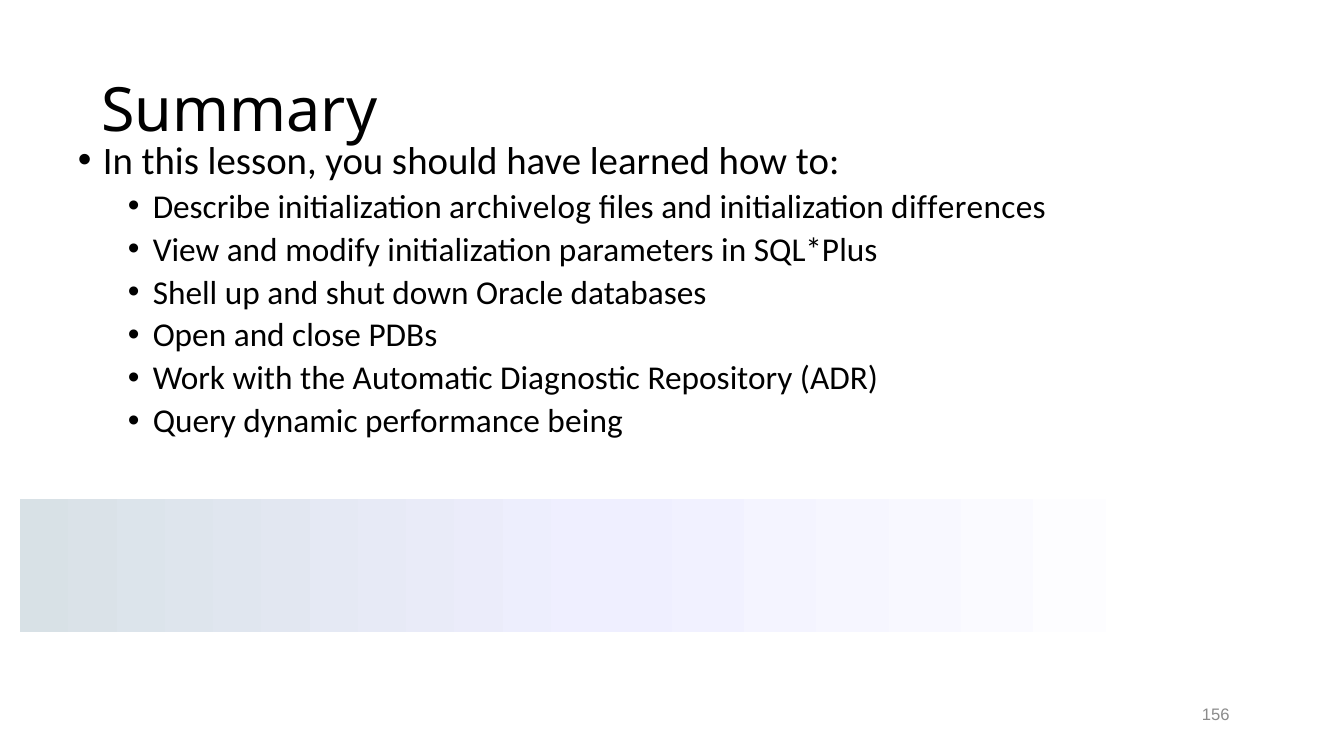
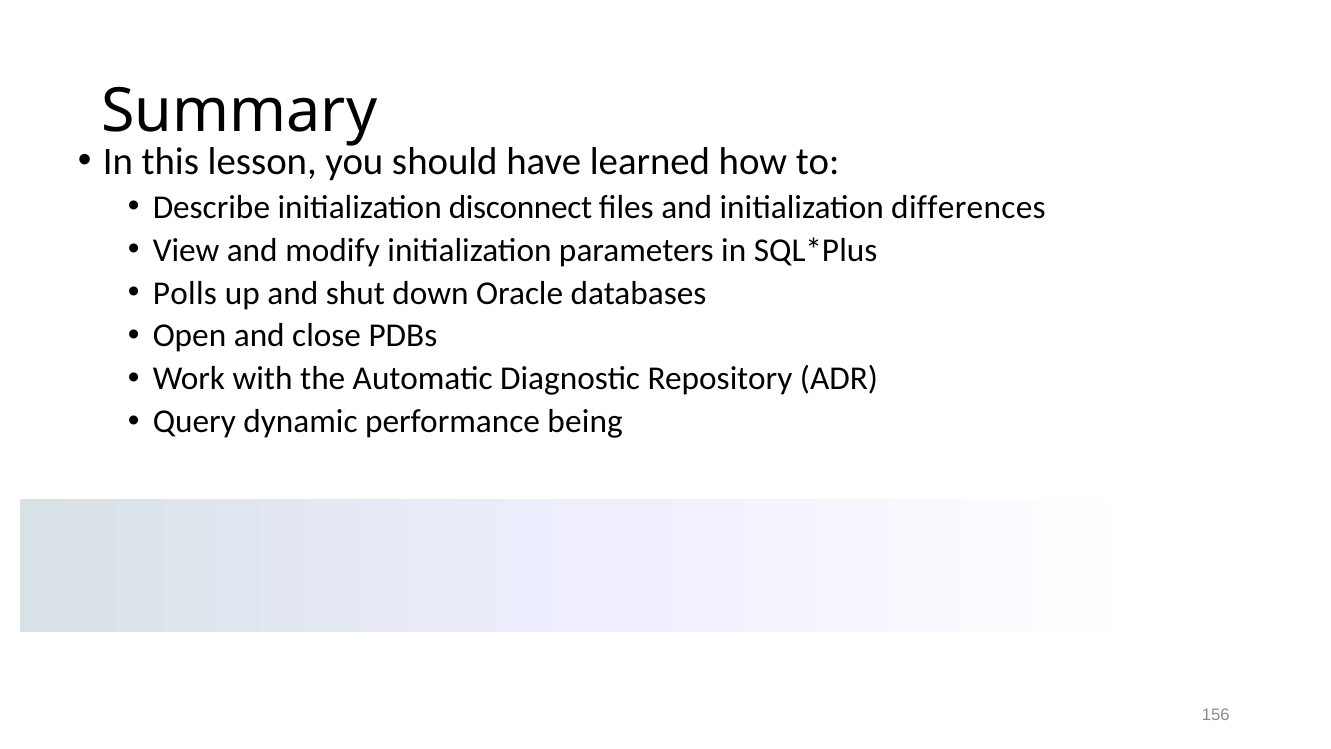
archivelog: archivelog -> disconnect
Shell: Shell -> Polls
